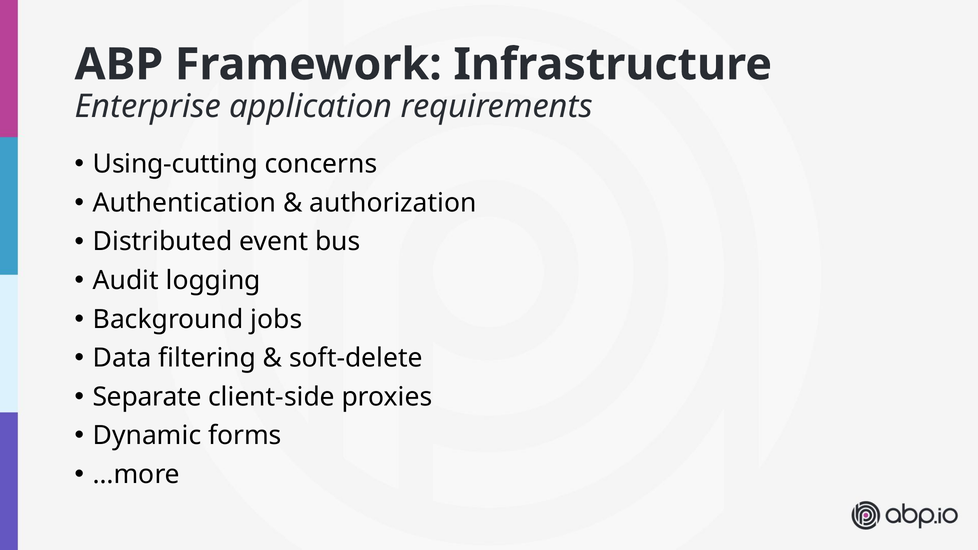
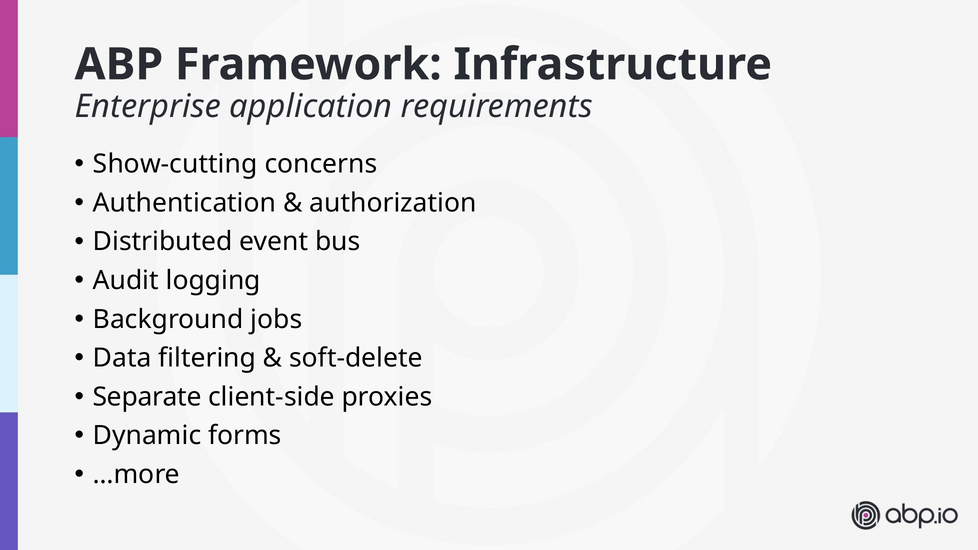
Using-cutting: Using-cutting -> Show-cutting
